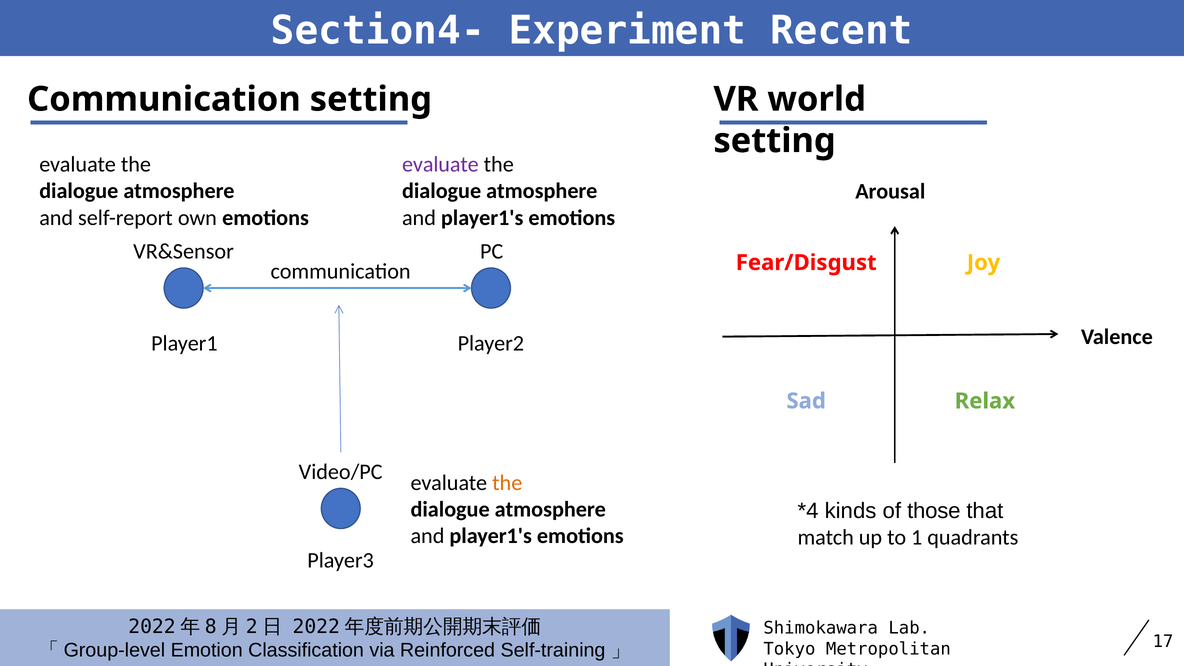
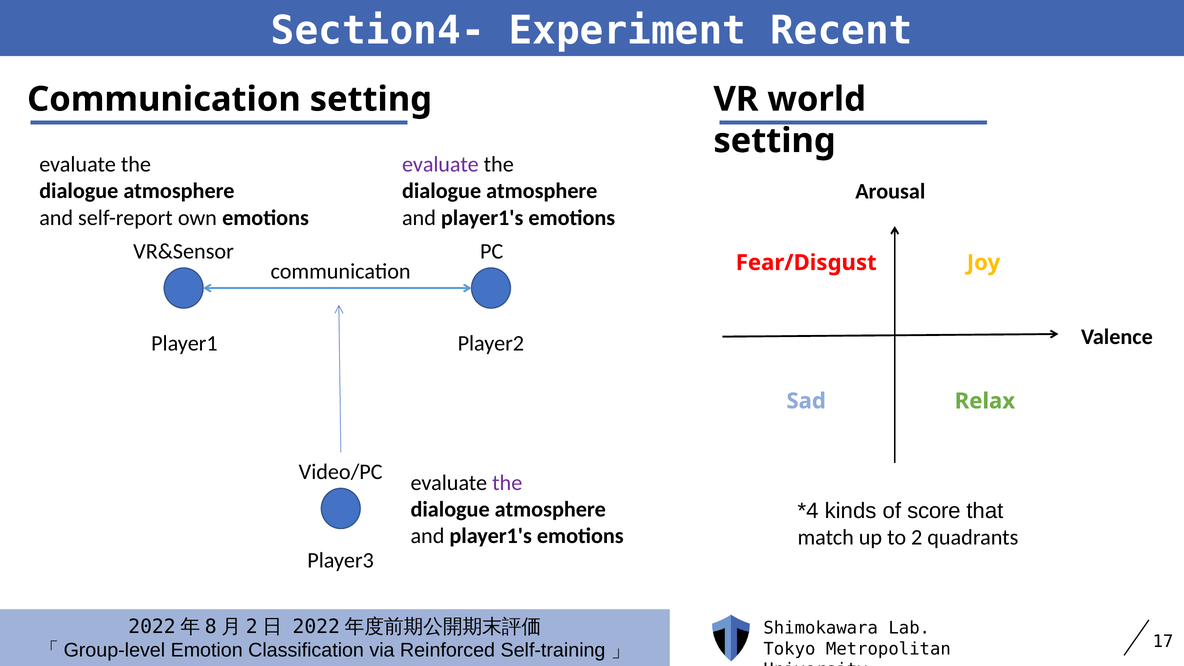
the at (507, 483) colour: orange -> purple
those: those -> score
1: 1 -> 2
